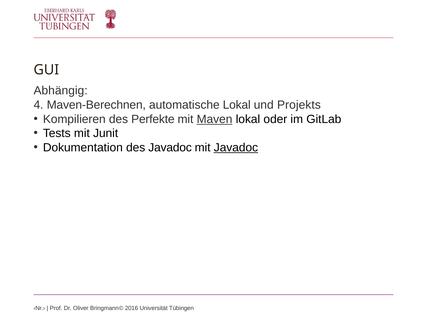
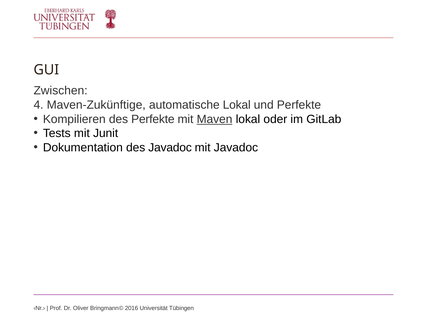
Abhängig: Abhängig -> Zwischen
Maven-Berechnen: Maven-Berechnen -> Maven-Zukünftige
und Projekts: Projekts -> Perfekte
Javadoc at (236, 148) underline: present -> none
